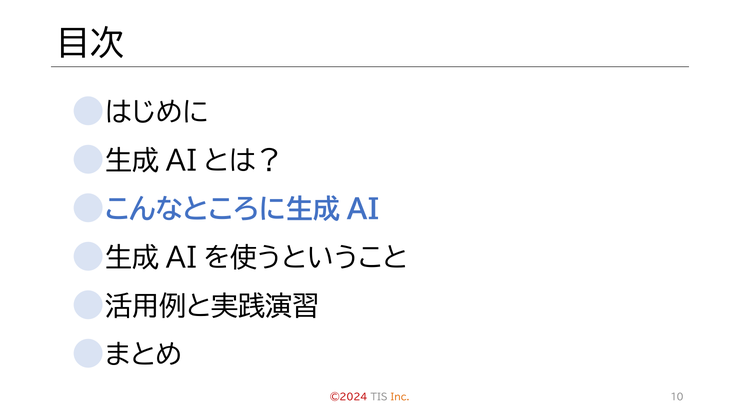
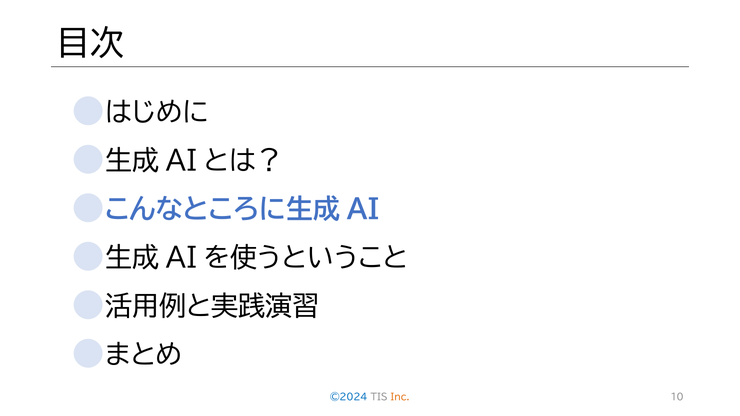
©2024 colour: red -> blue
